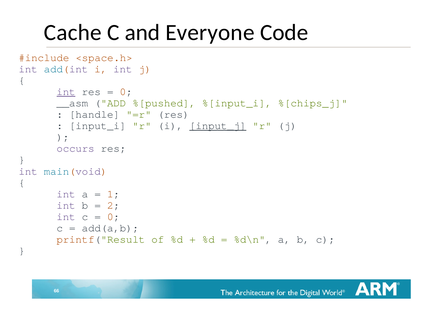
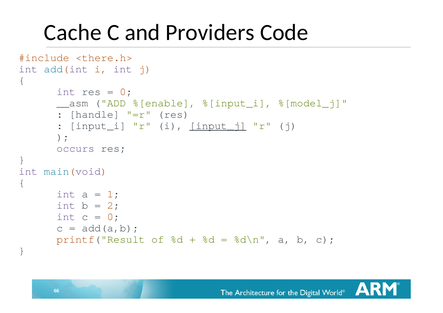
Everyone: Everyone -> Providers
<space.h>: <space.h> -> <there.h>
int at (66, 92) underline: present -> none
%[pushed: %[pushed -> %[enable
%[chips_j: %[chips_j -> %[model_j
